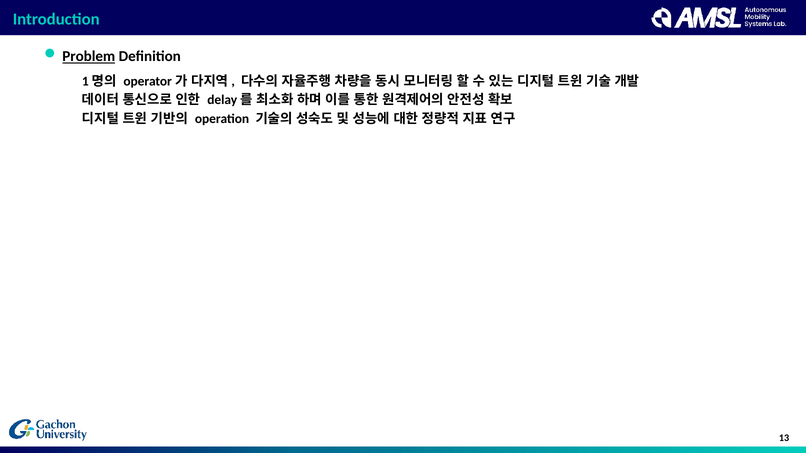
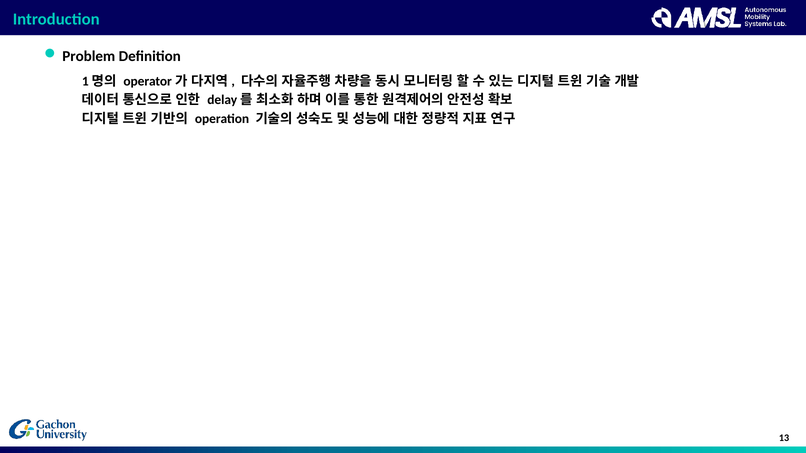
Problem underline: present -> none
